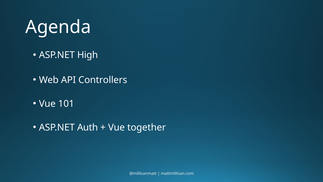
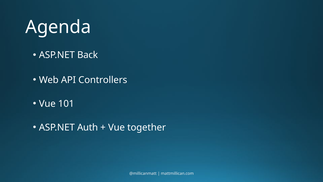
High: High -> Back
